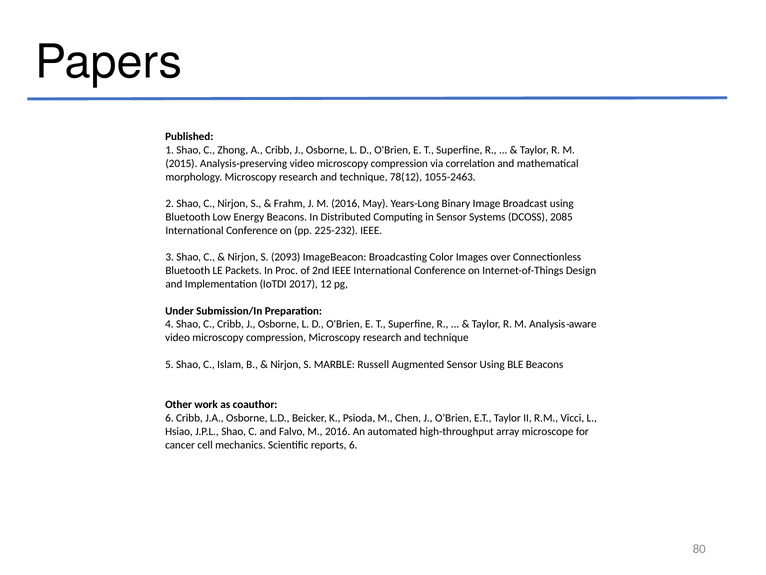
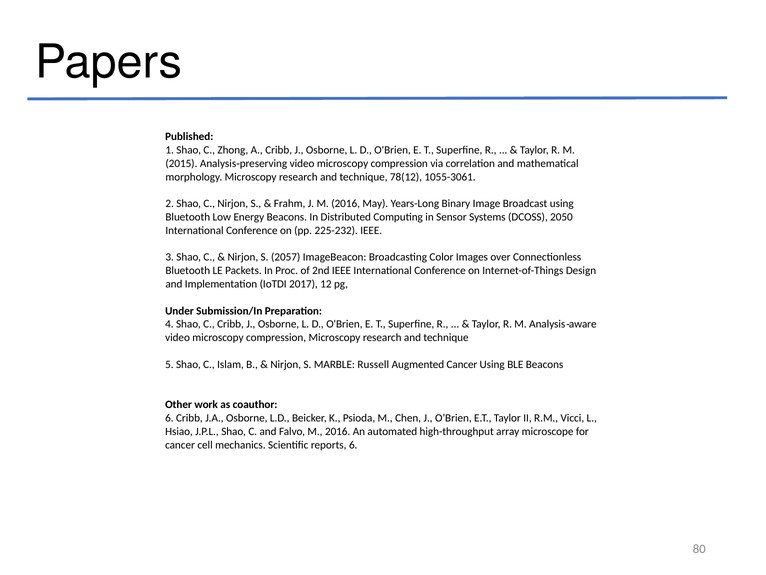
1055-2463: 1055-2463 -> 1055-3061
2085: 2085 -> 2050
2093: 2093 -> 2057
Augmented Sensor: Sensor -> Cancer
